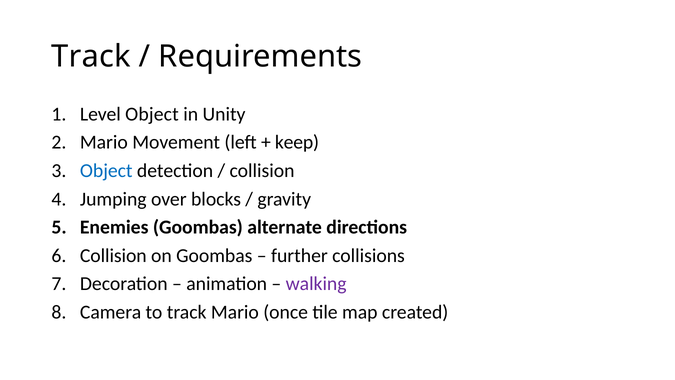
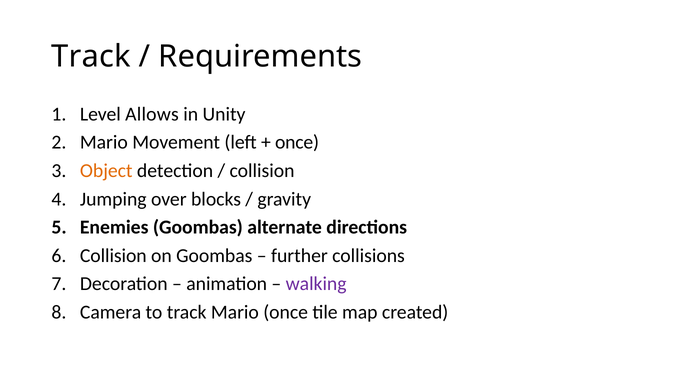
Level Object: Object -> Allows
keep at (297, 142): keep -> once
Object at (106, 171) colour: blue -> orange
